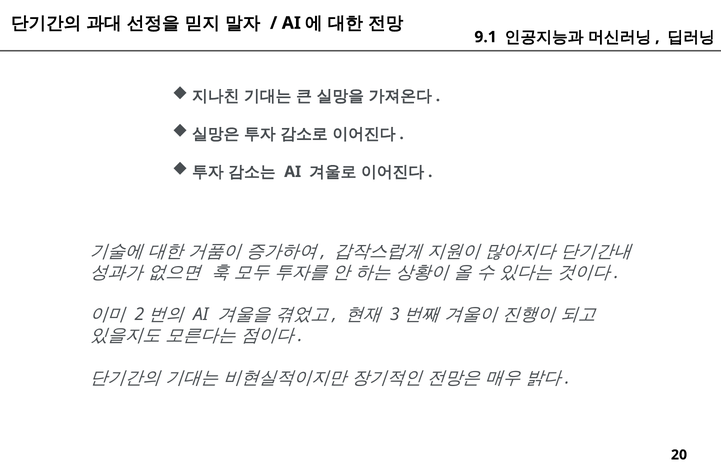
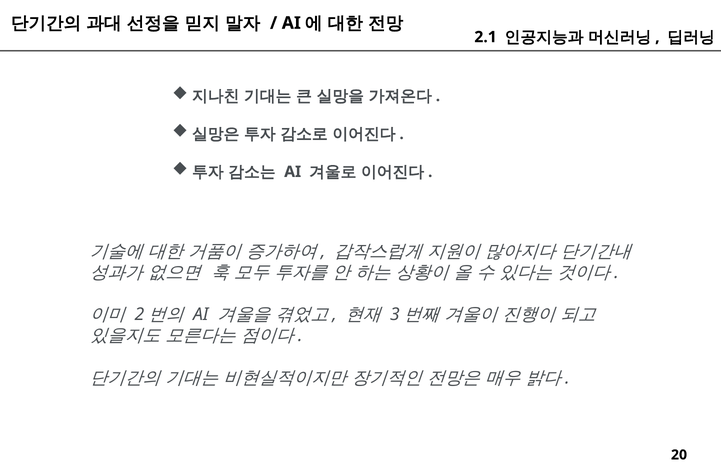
9.1: 9.1 -> 2.1
